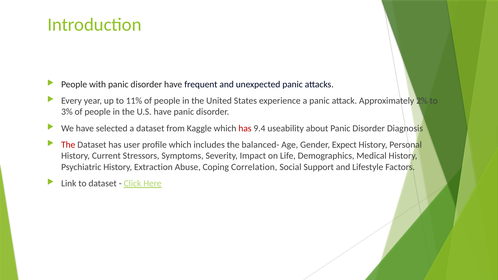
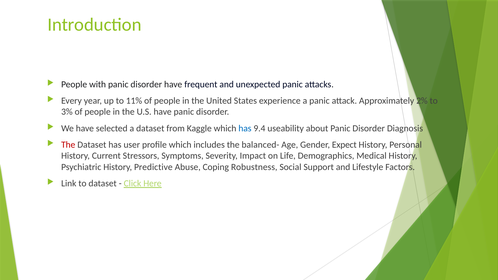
has at (245, 128) colour: red -> blue
Extraction: Extraction -> Predictive
Correlation: Correlation -> Robustness
